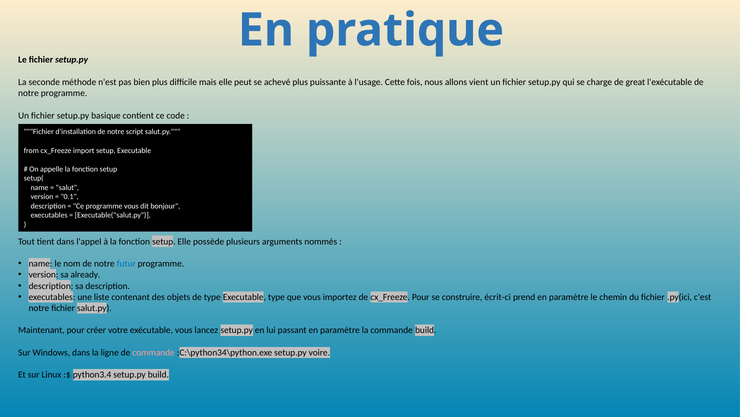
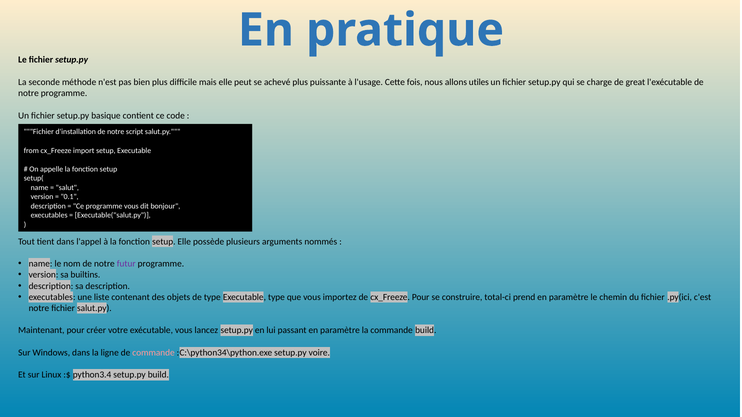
vient: vient -> utiles
futur colour: blue -> purple
already: already -> builtins
écrit-ci: écrit-ci -> total-ci
